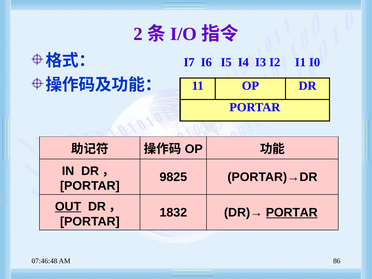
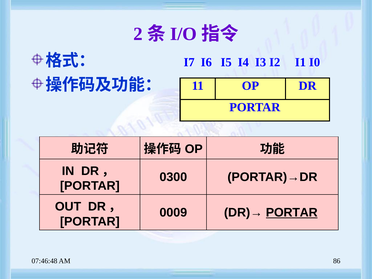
9825: 9825 -> 0300
OUT underline: present -> none
1832: 1832 -> 0009
